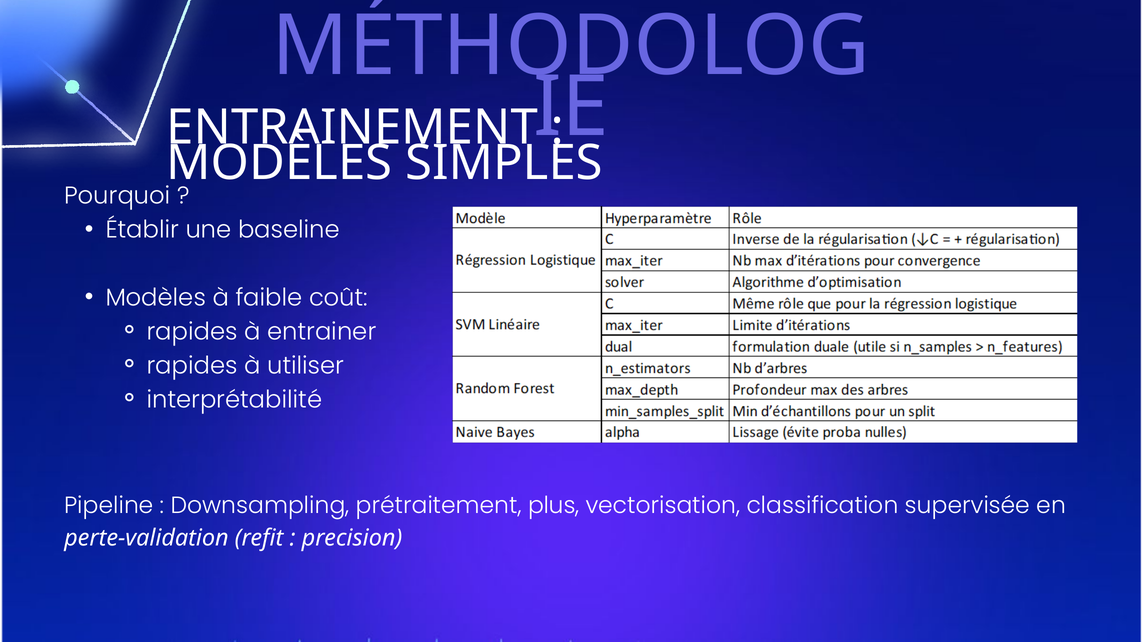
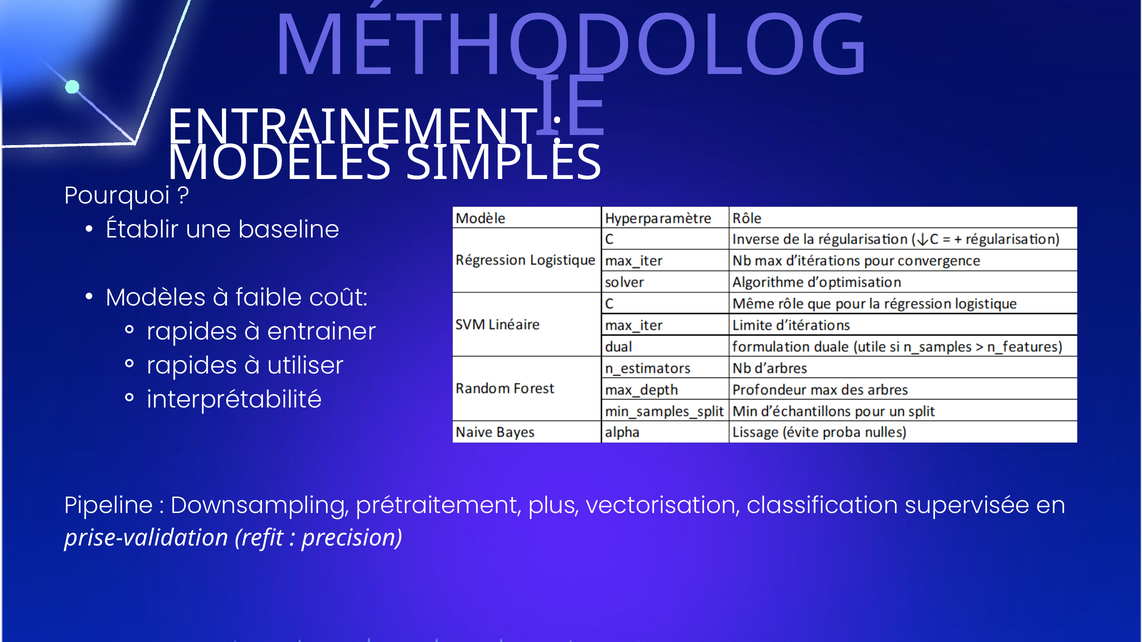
perte-validation: perte-validation -> prise-validation
